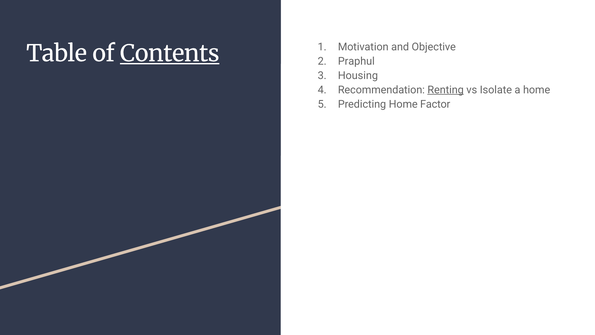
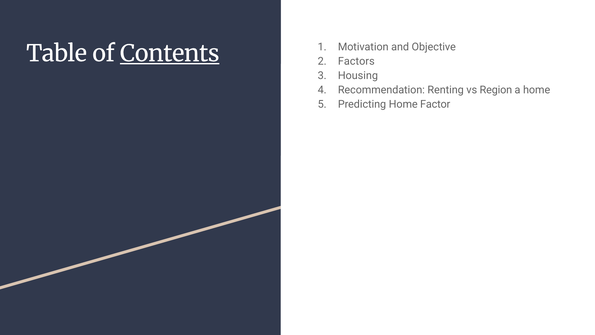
Praphul: Praphul -> Factors
Renting underline: present -> none
Isolate: Isolate -> Region
